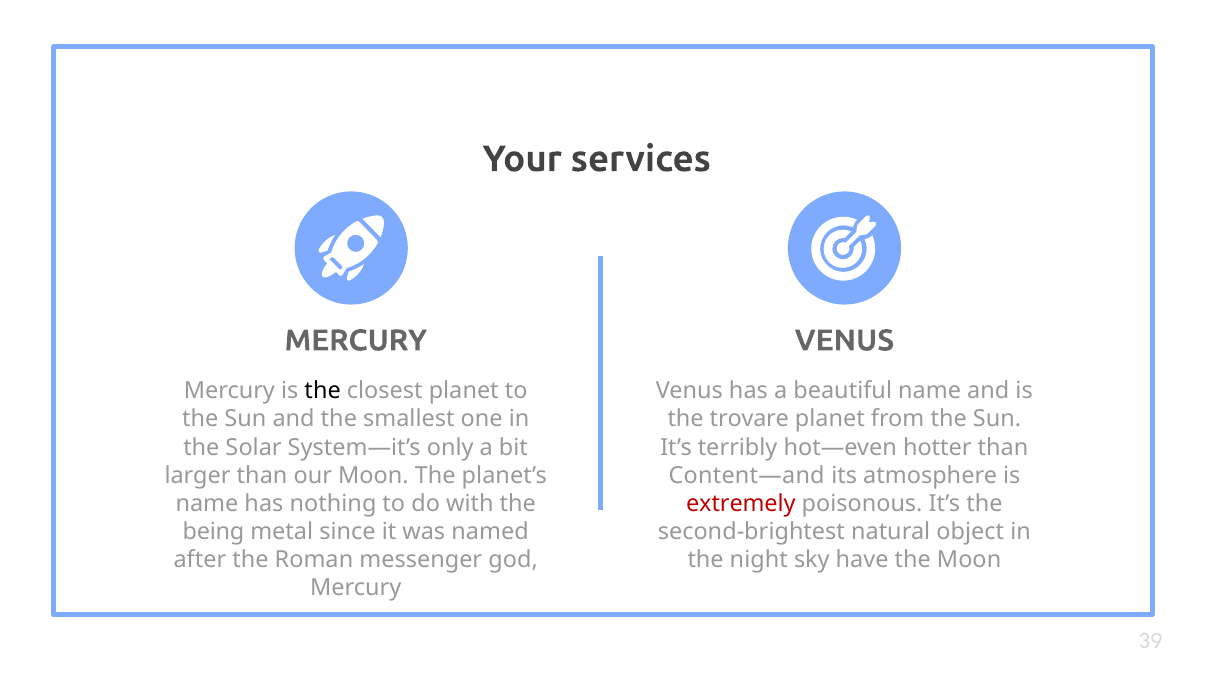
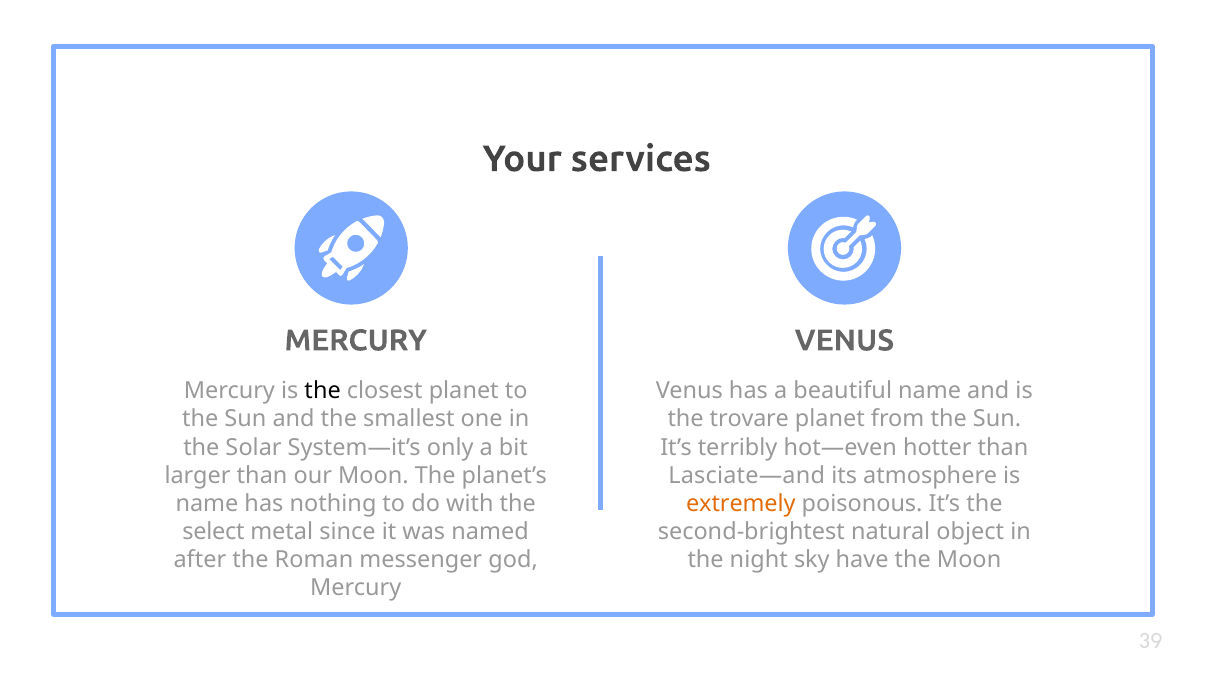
Content—and: Content—and -> Lasciate—and
extremely colour: red -> orange
being: being -> select
